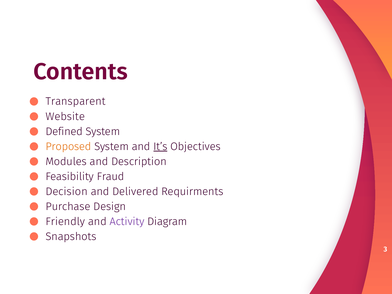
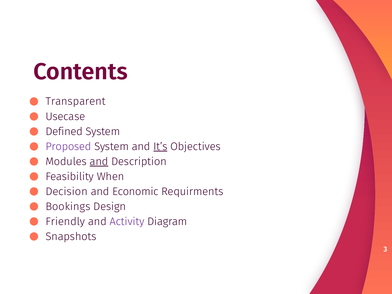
Website: Website -> Usecase
Proposed colour: orange -> purple
and at (99, 161) underline: none -> present
Fraud: Fraud -> When
Delivered: Delivered -> Economic
Purchase: Purchase -> Bookings
